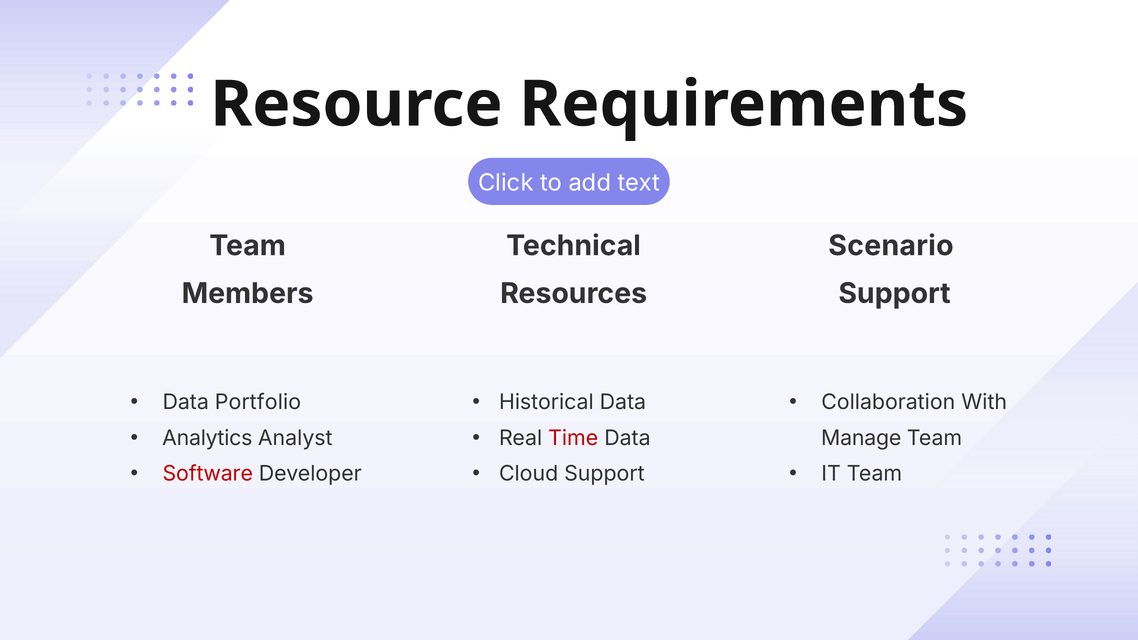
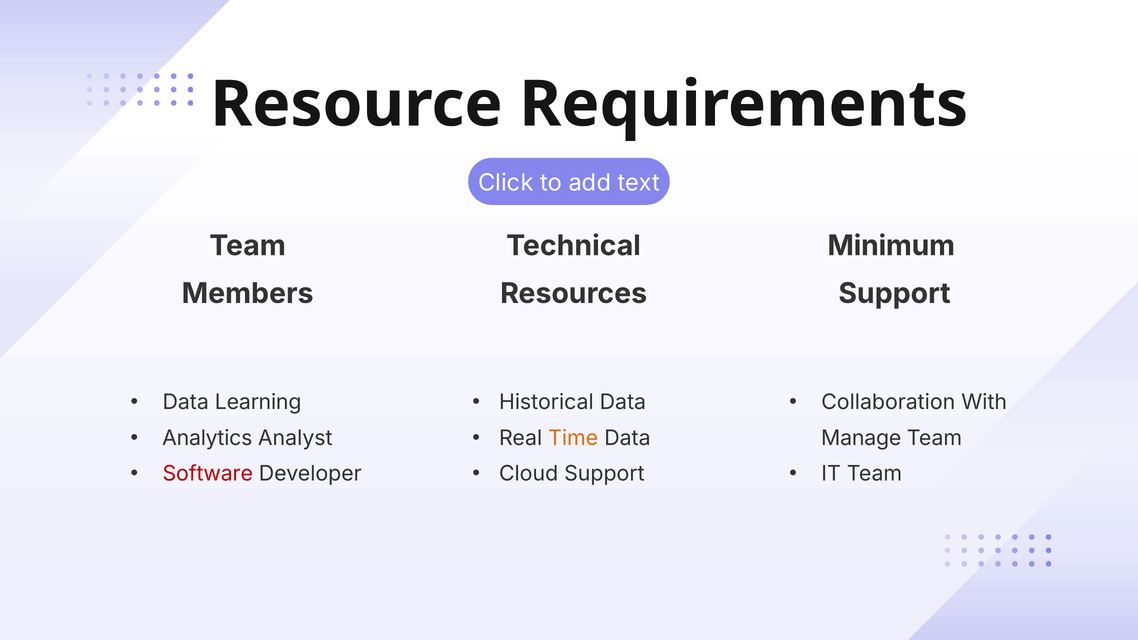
Scenario: Scenario -> Minimum
Portfolio: Portfolio -> Learning
Time colour: red -> orange
